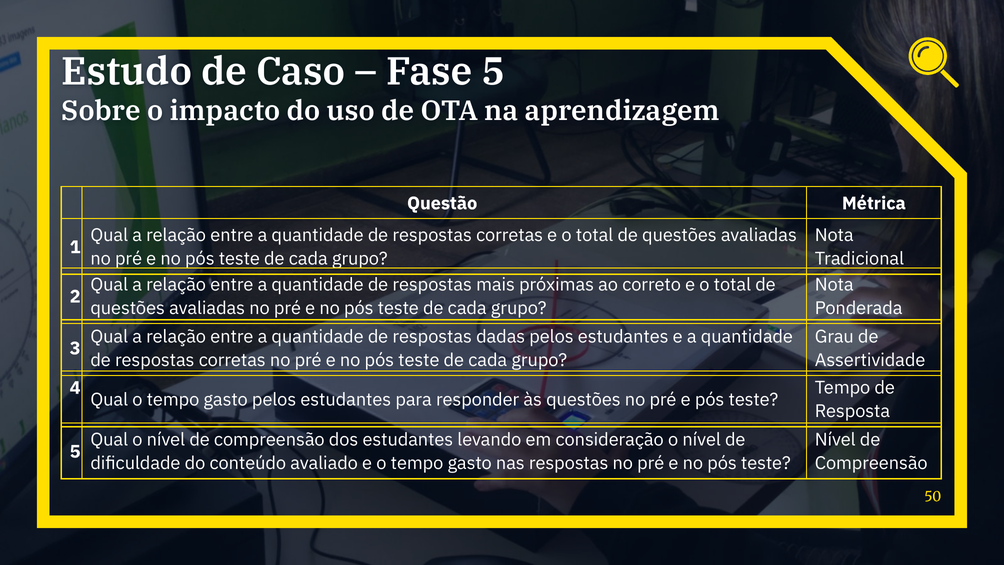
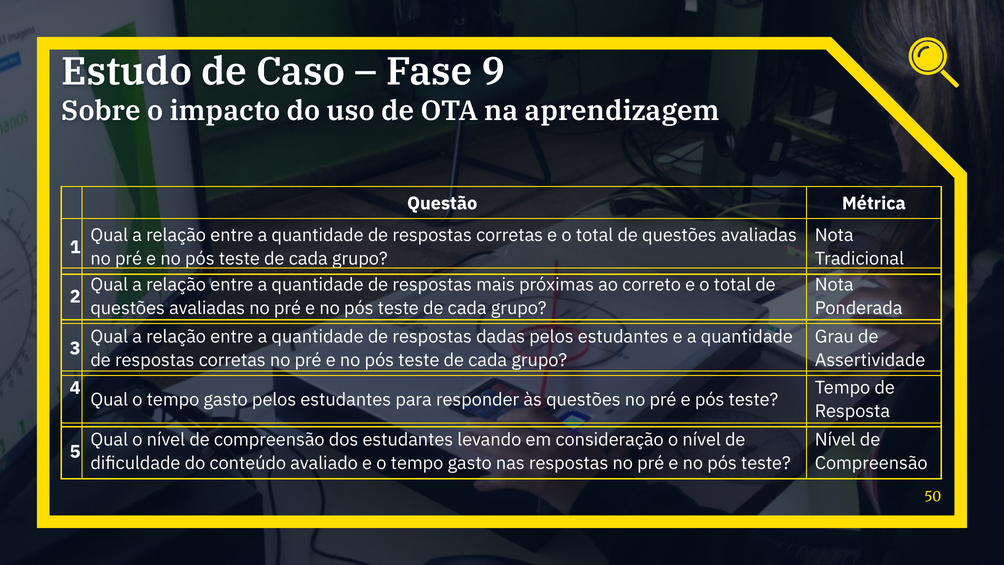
Fase 5: 5 -> 9
